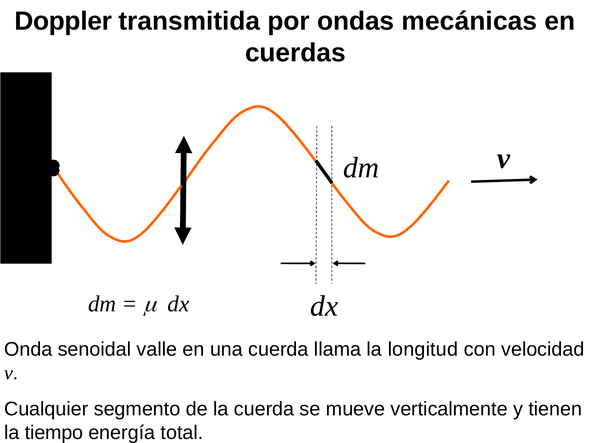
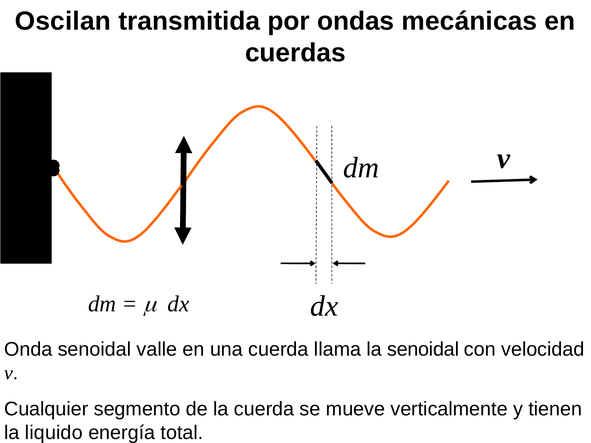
Doppler: Doppler -> Oscilan
la longitud: longitud -> senoidal
tiempo: tiempo -> liquido
